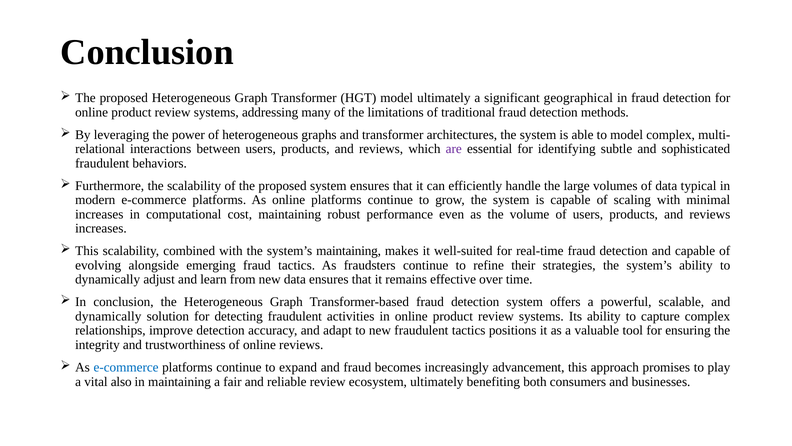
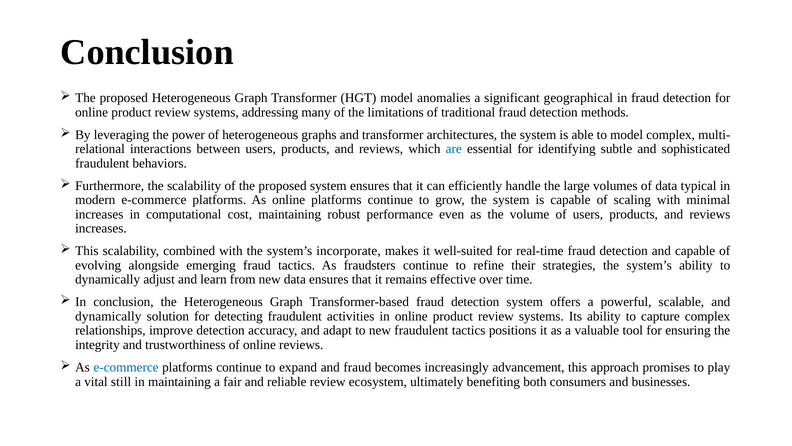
model ultimately: ultimately -> anomalies
are colour: purple -> blue
system’s maintaining: maintaining -> incorporate
also: also -> still
